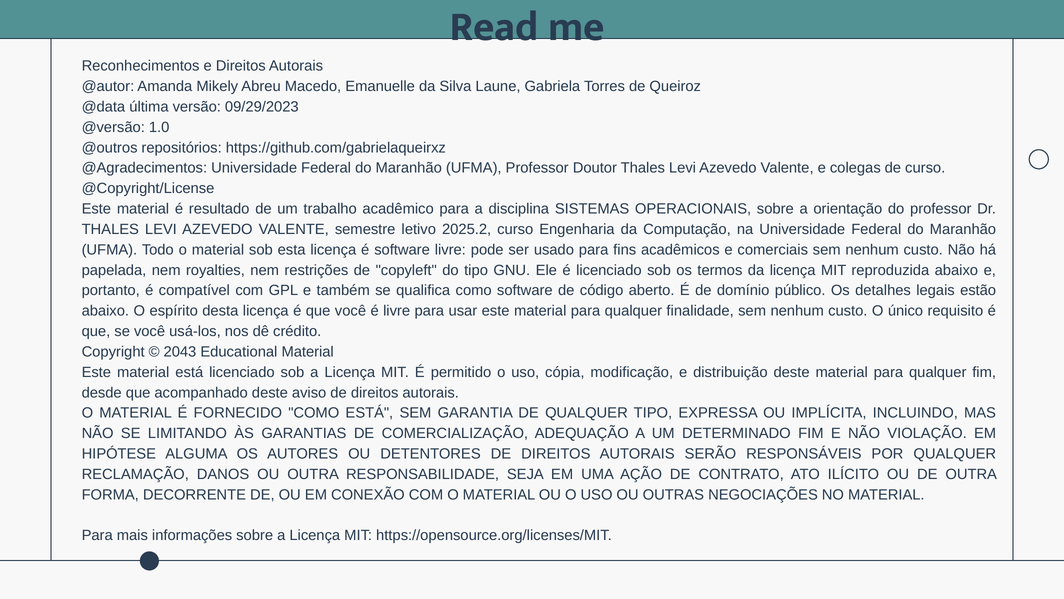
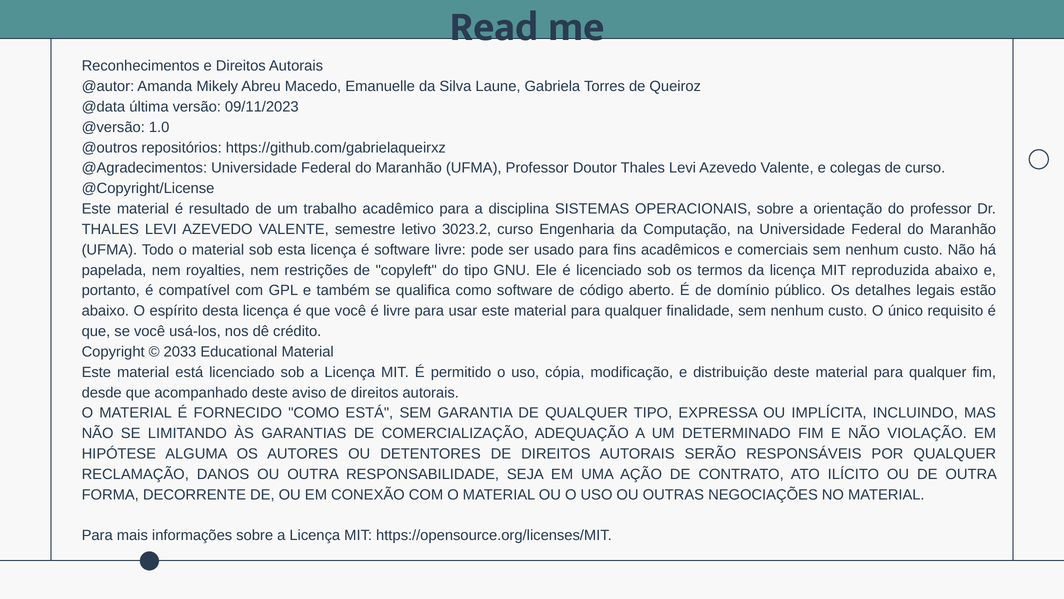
09/29/2023: 09/29/2023 -> 09/11/2023
2025.2: 2025.2 -> 3023.2
2043: 2043 -> 2033
